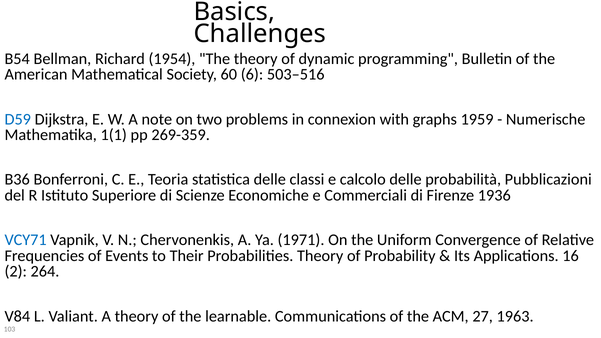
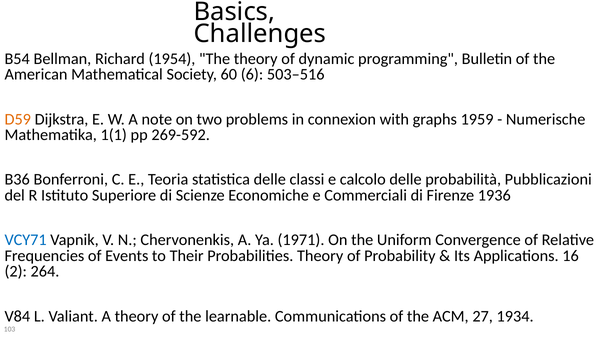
D59 colour: blue -> orange
269-359: 269-359 -> 269-592
1963: 1963 -> 1934
